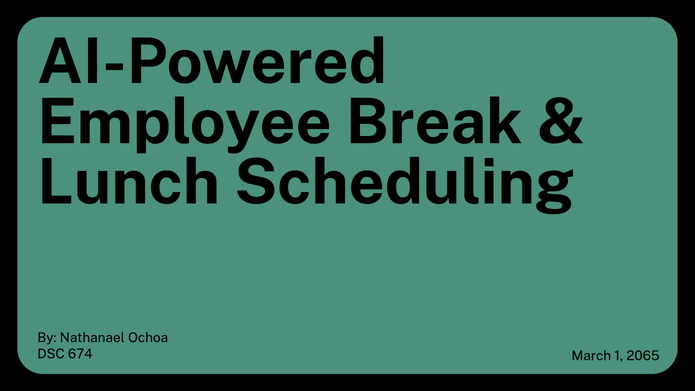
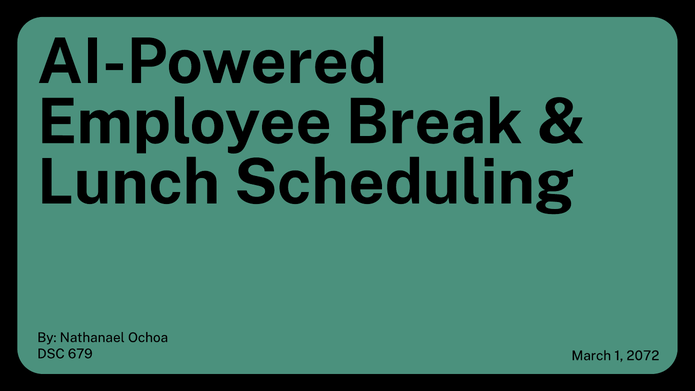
674: 674 -> 679
2065: 2065 -> 2072
